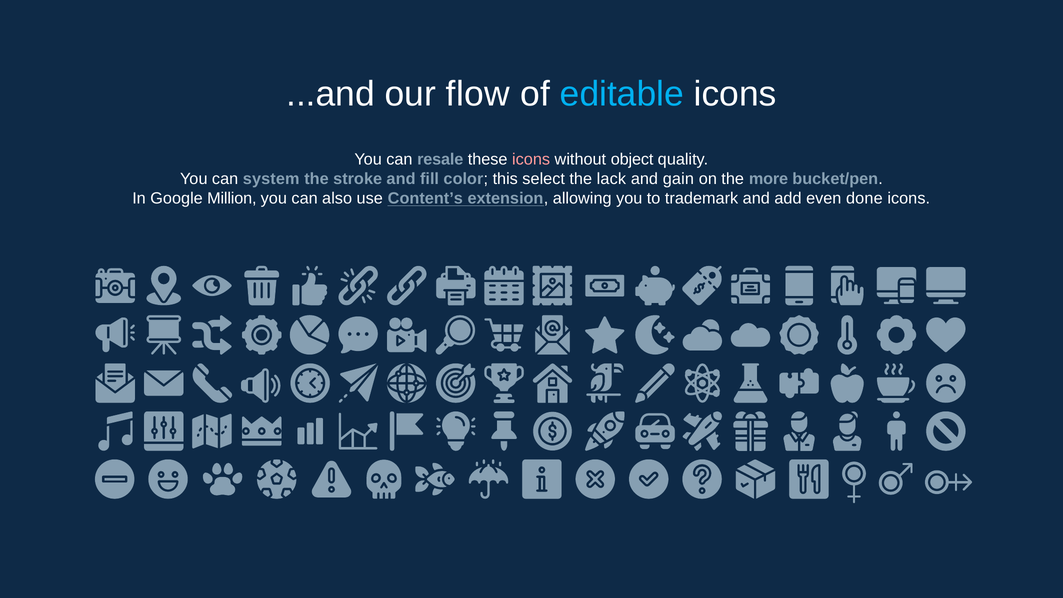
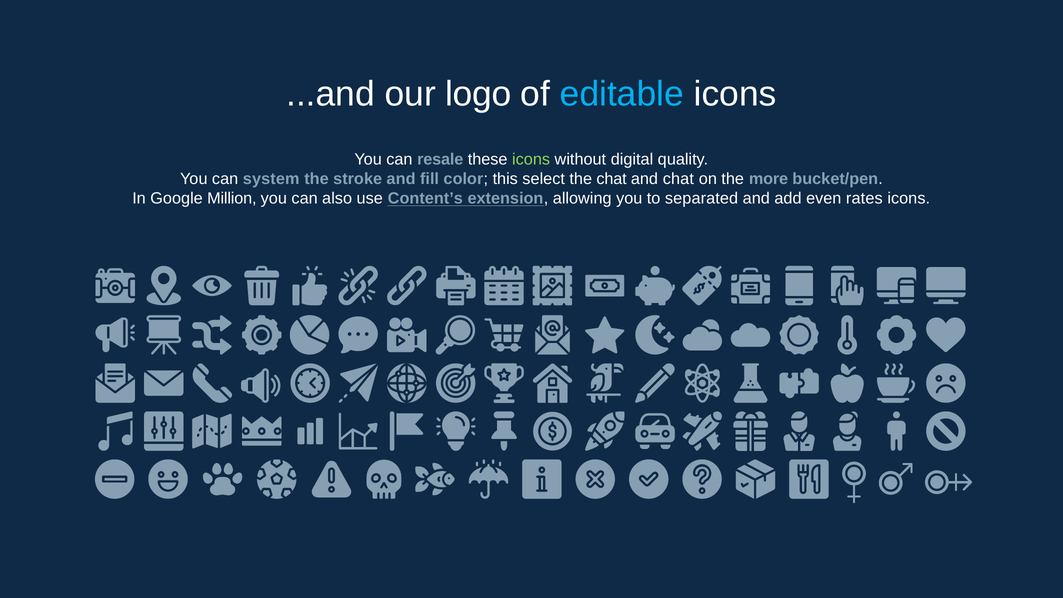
flow: flow -> logo
icons at (531, 160) colour: pink -> light green
object: object -> digital
the lack: lack -> chat
and gain: gain -> chat
trademark: trademark -> separated
done: done -> rates
